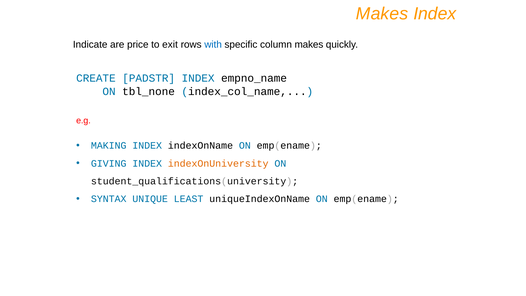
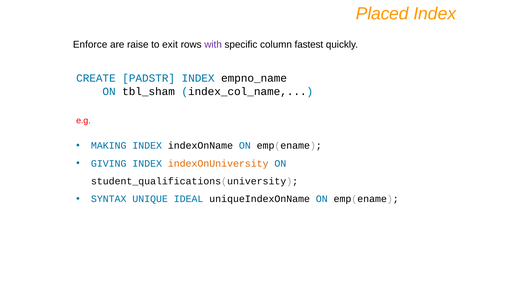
Makes at (382, 14): Makes -> Placed
Indicate: Indicate -> Enforce
price: price -> raise
with colour: blue -> purple
column makes: makes -> fastest
tbl_none: tbl_none -> tbl_sham
LEAST: LEAST -> IDEAL
